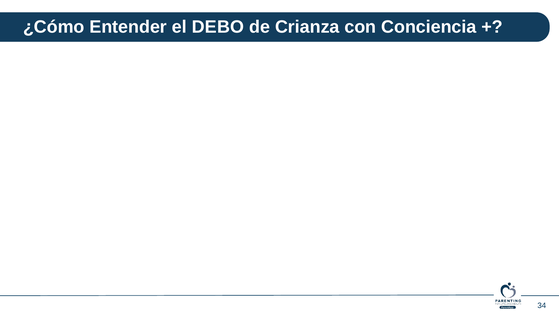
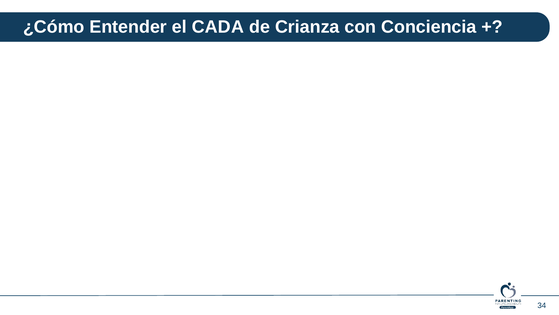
DEBO: DEBO -> CADA
